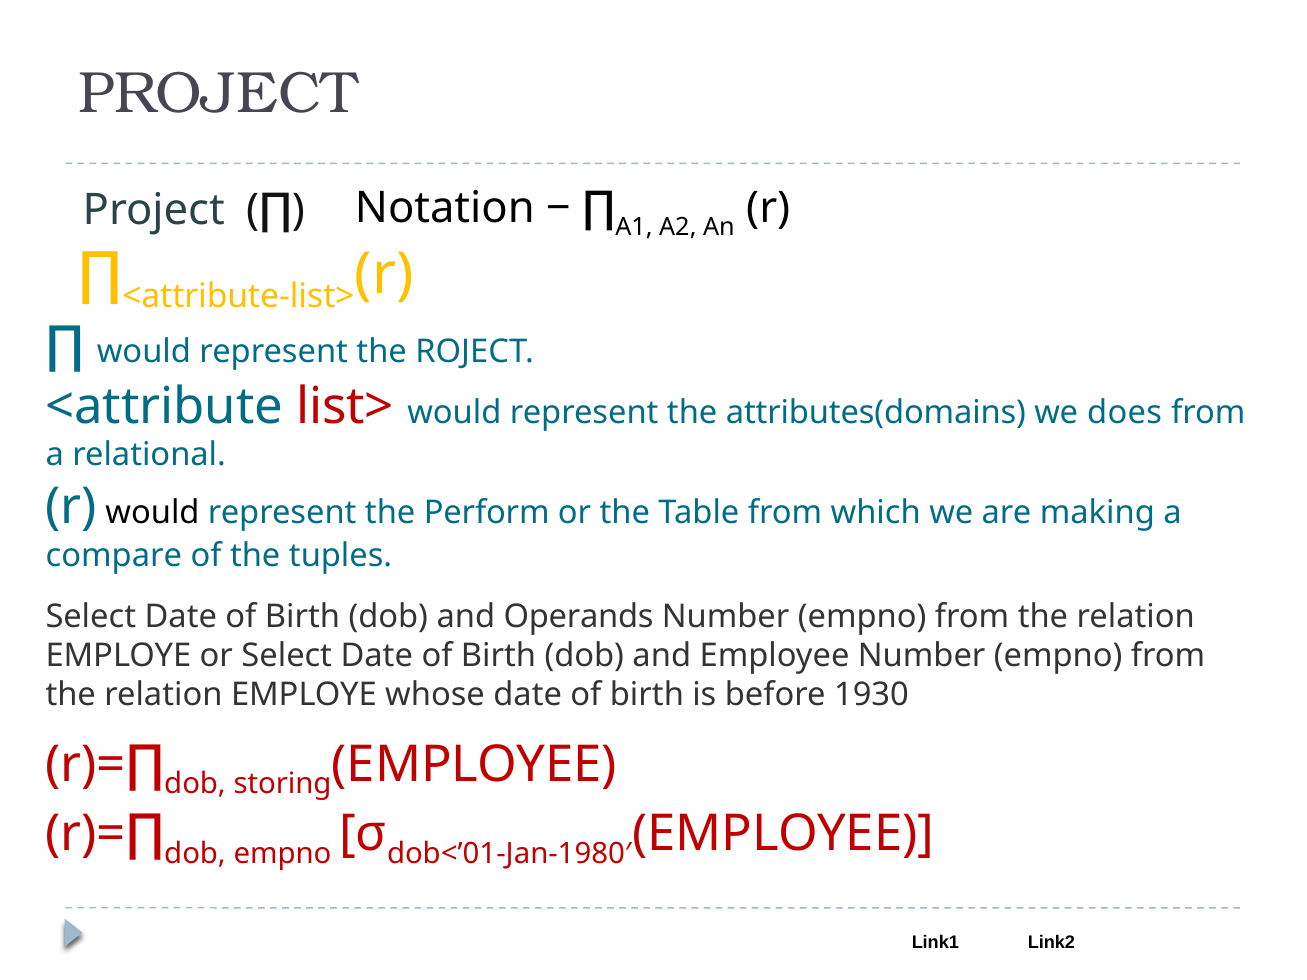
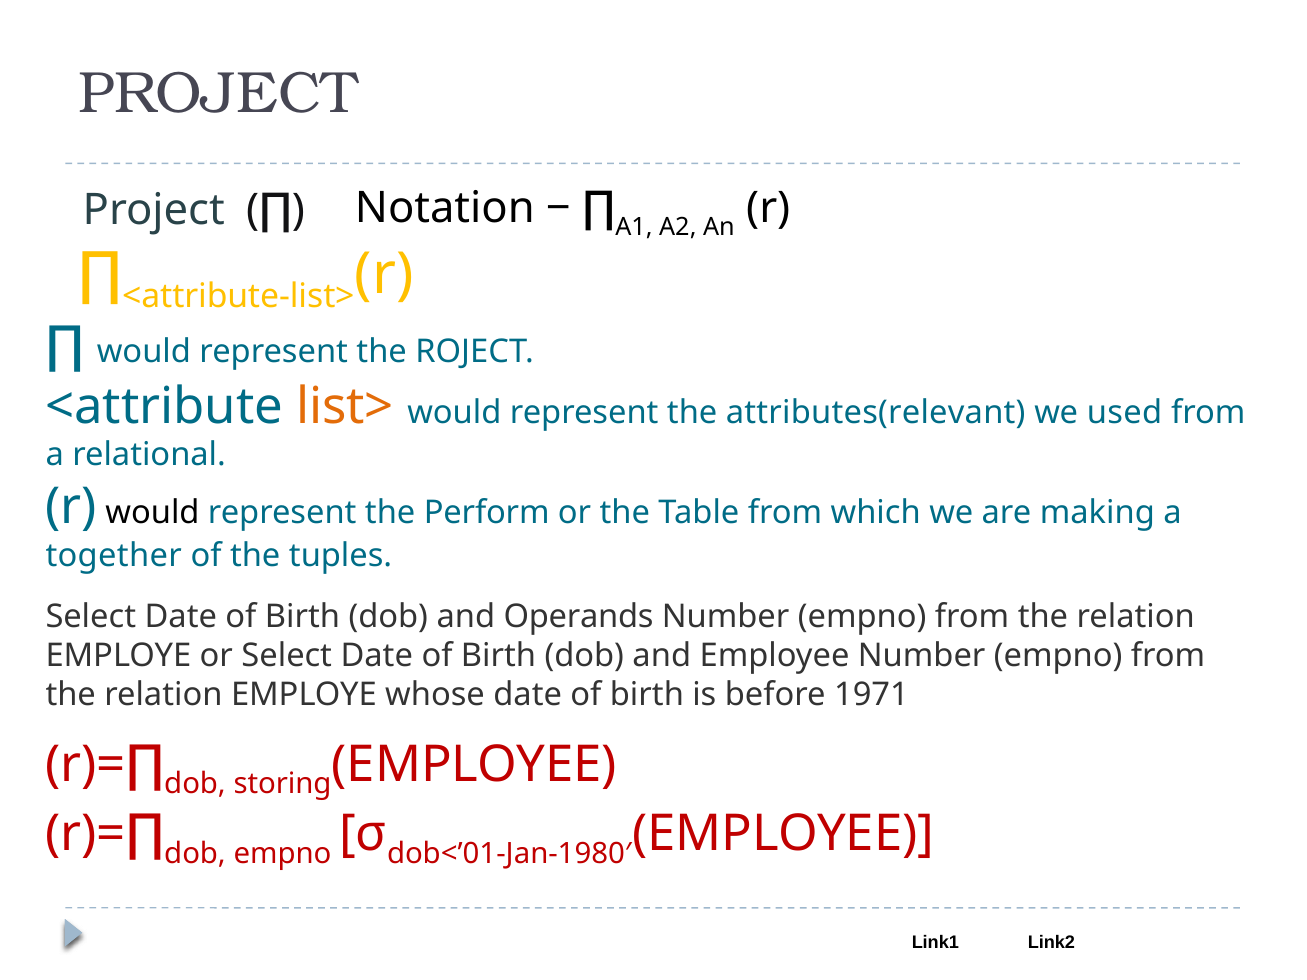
list> colour: red -> orange
attributes(domains: attributes(domains -> attributes(relevant
does: does -> used
compare: compare -> together
1930: 1930 -> 1971
